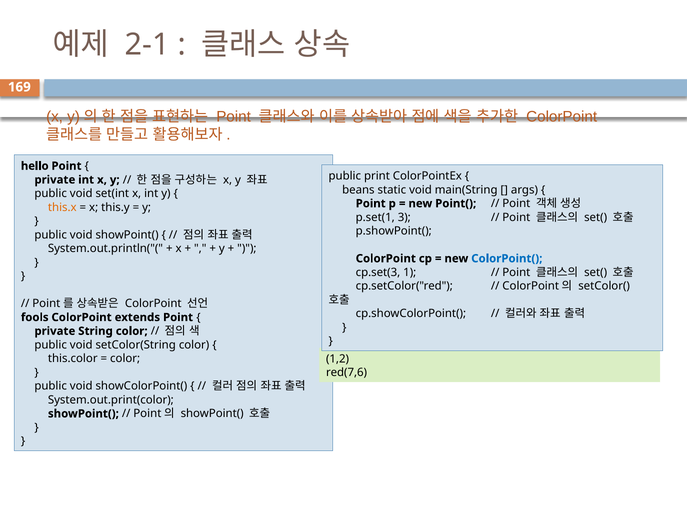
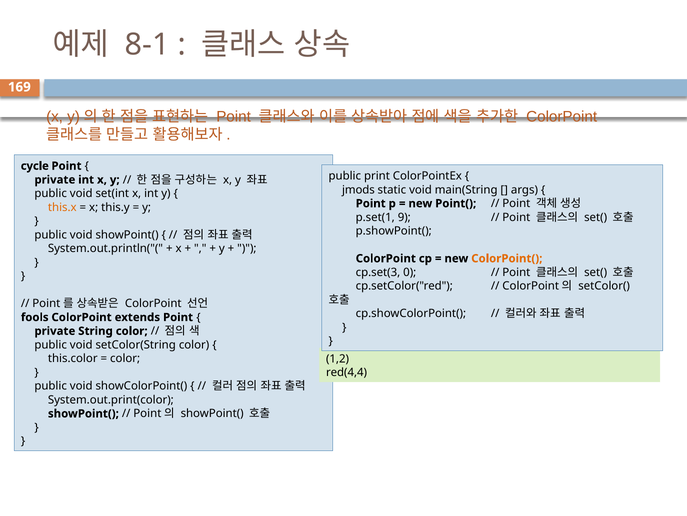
2-1: 2-1 -> 8-1
hello: hello -> cycle
beans: beans -> jmods
3: 3 -> 9
ColorPoint( colour: blue -> orange
1: 1 -> 0
red(7,6: red(7,6 -> red(4,4
